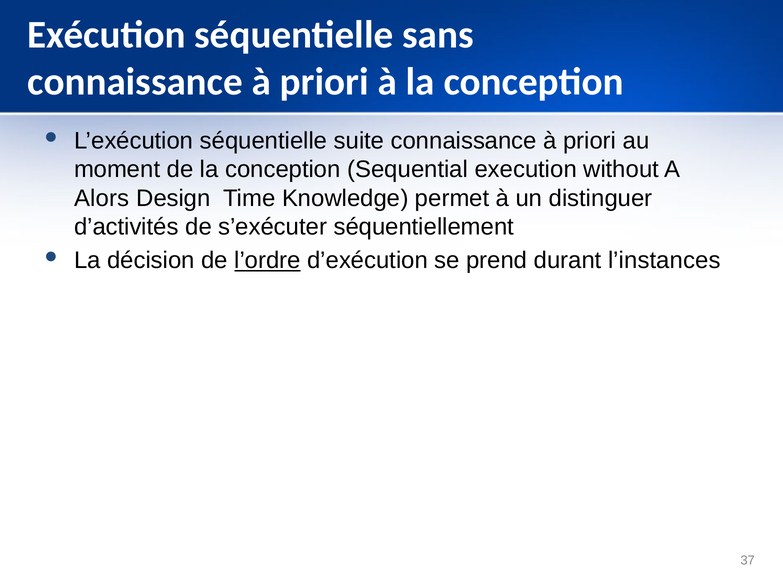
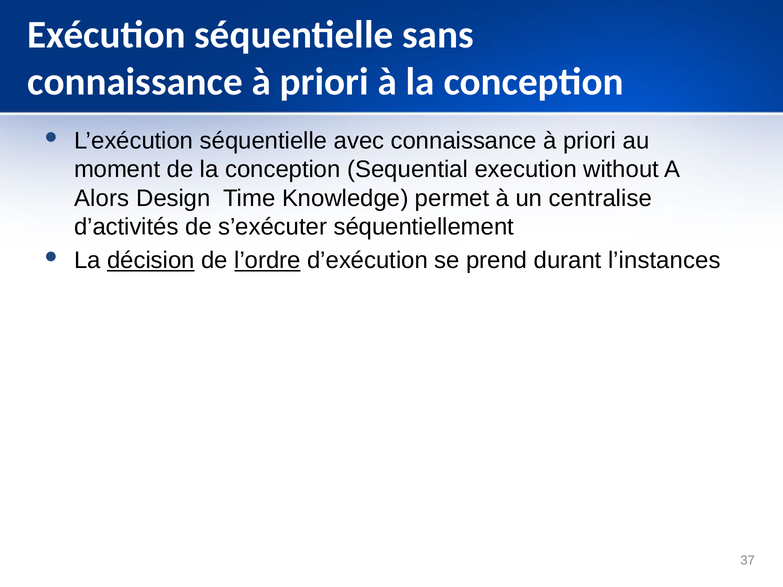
suite: suite -> avec
distinguer: distinguer -> centralise
décision underline: none -> present
